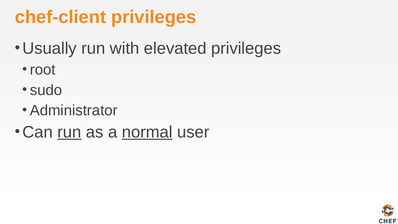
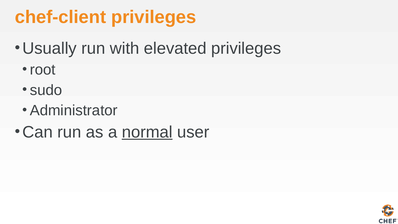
run at (69, 132) underline: present -> none
